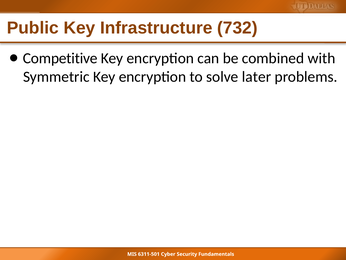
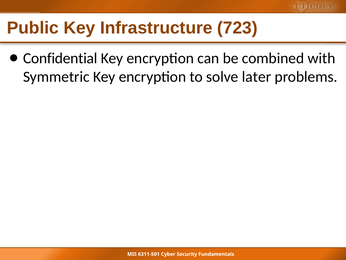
732: 732 -> 723
Competitive: Competitive -> Confidential
